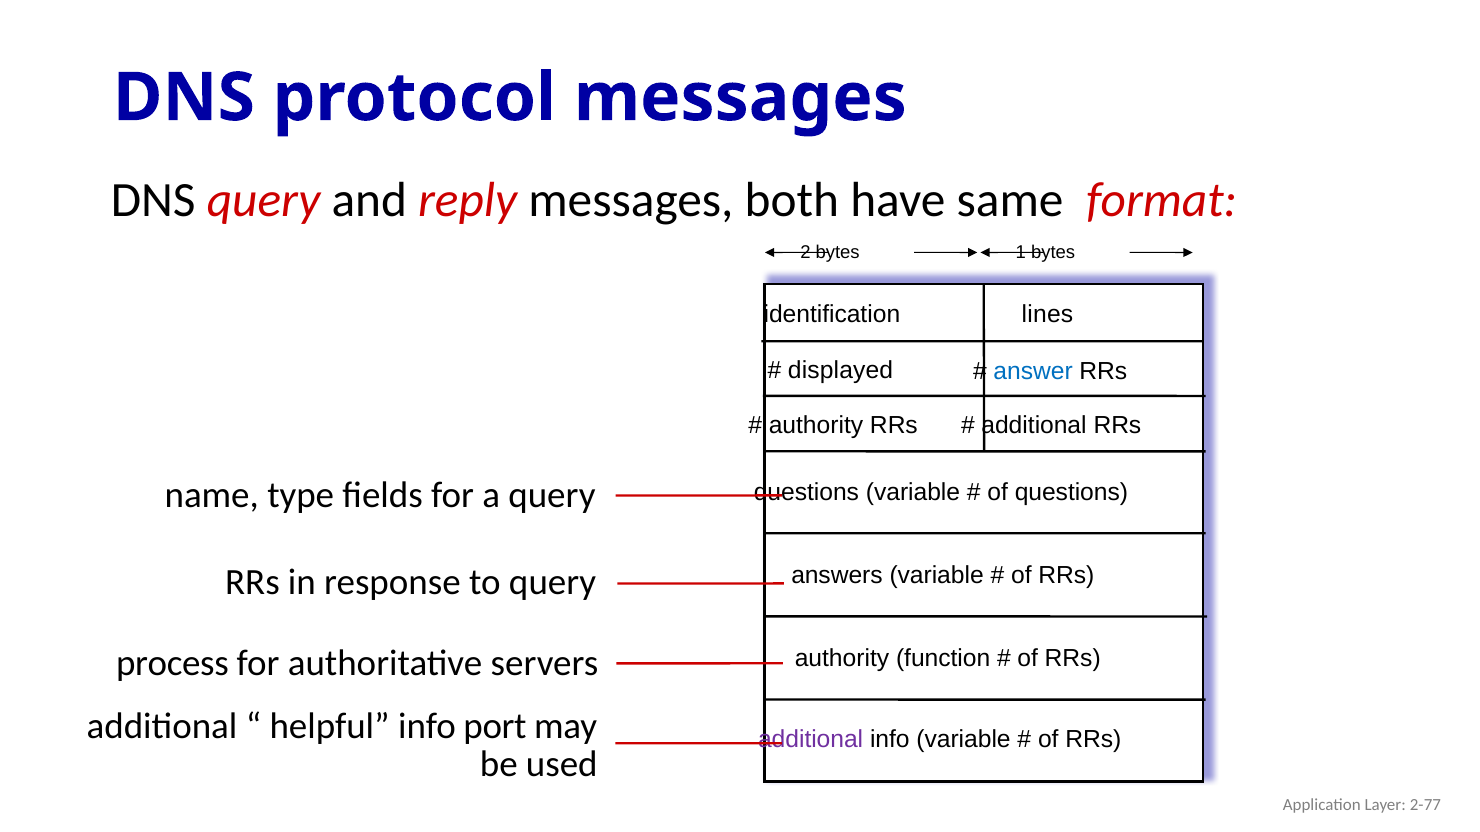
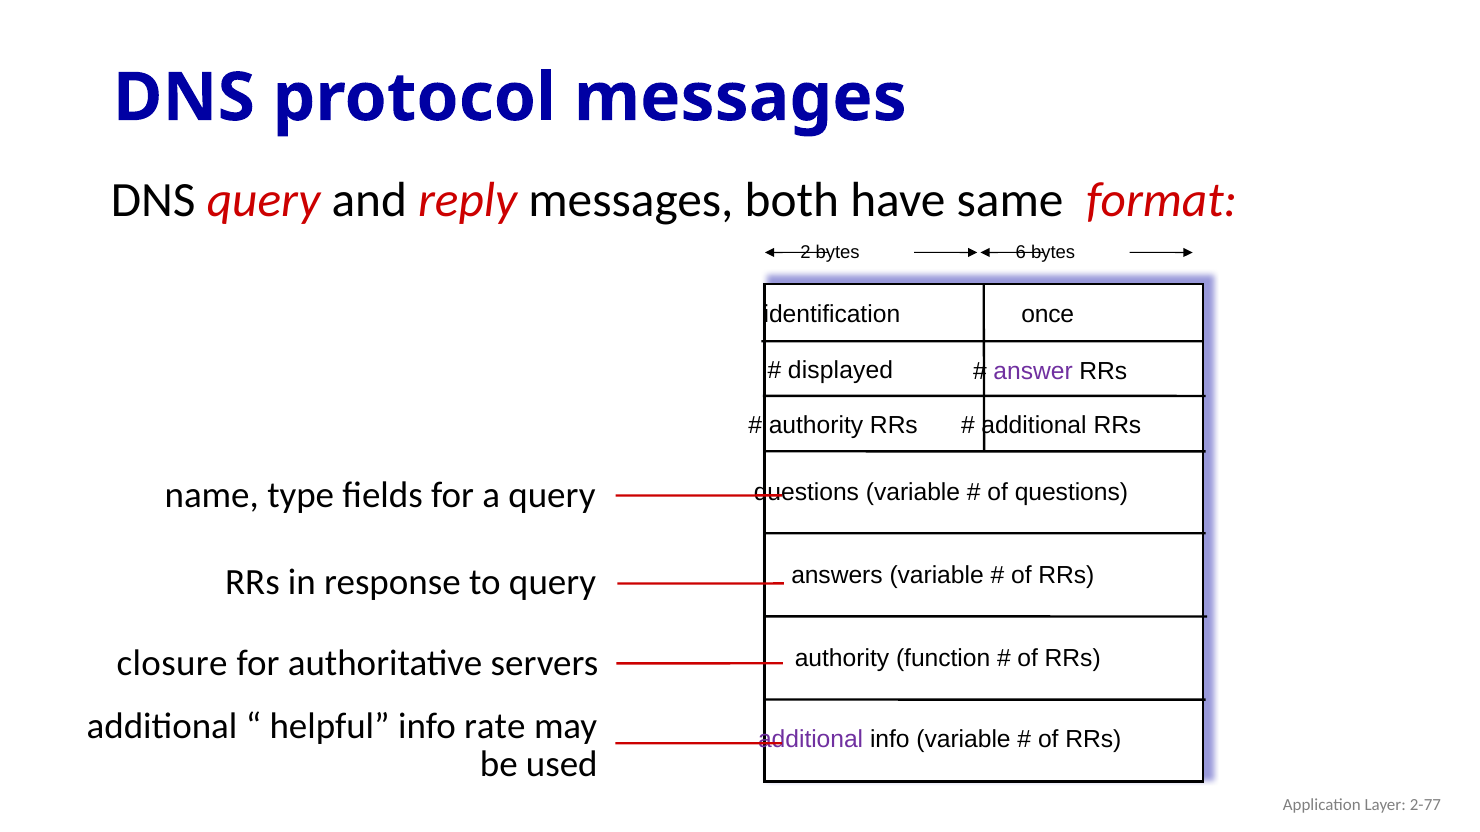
1: 1 -> 6
lines: lines -> once
answer colour: blue -> purple
process: process -> closure
port: port -> rate
